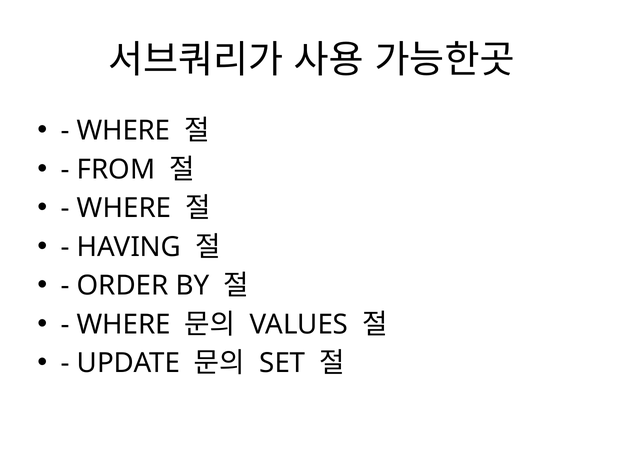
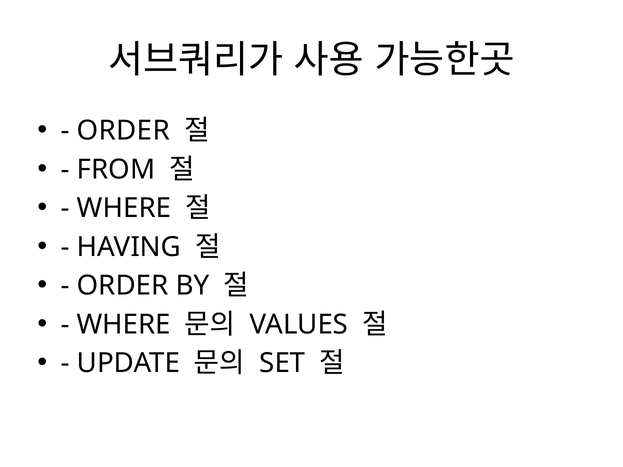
WHERE at (124, 131): WHERE -> ORDER
